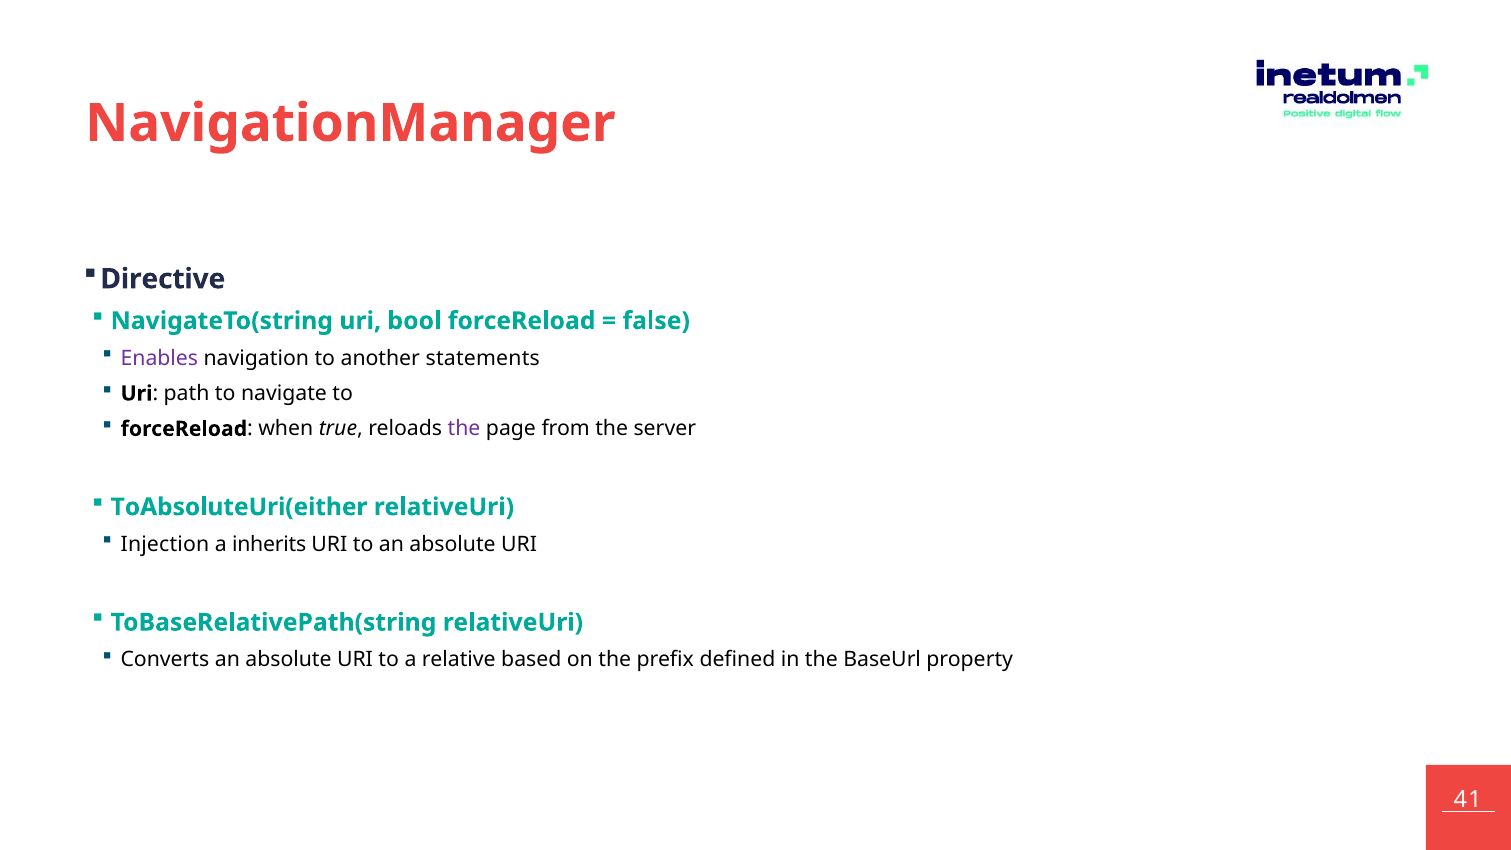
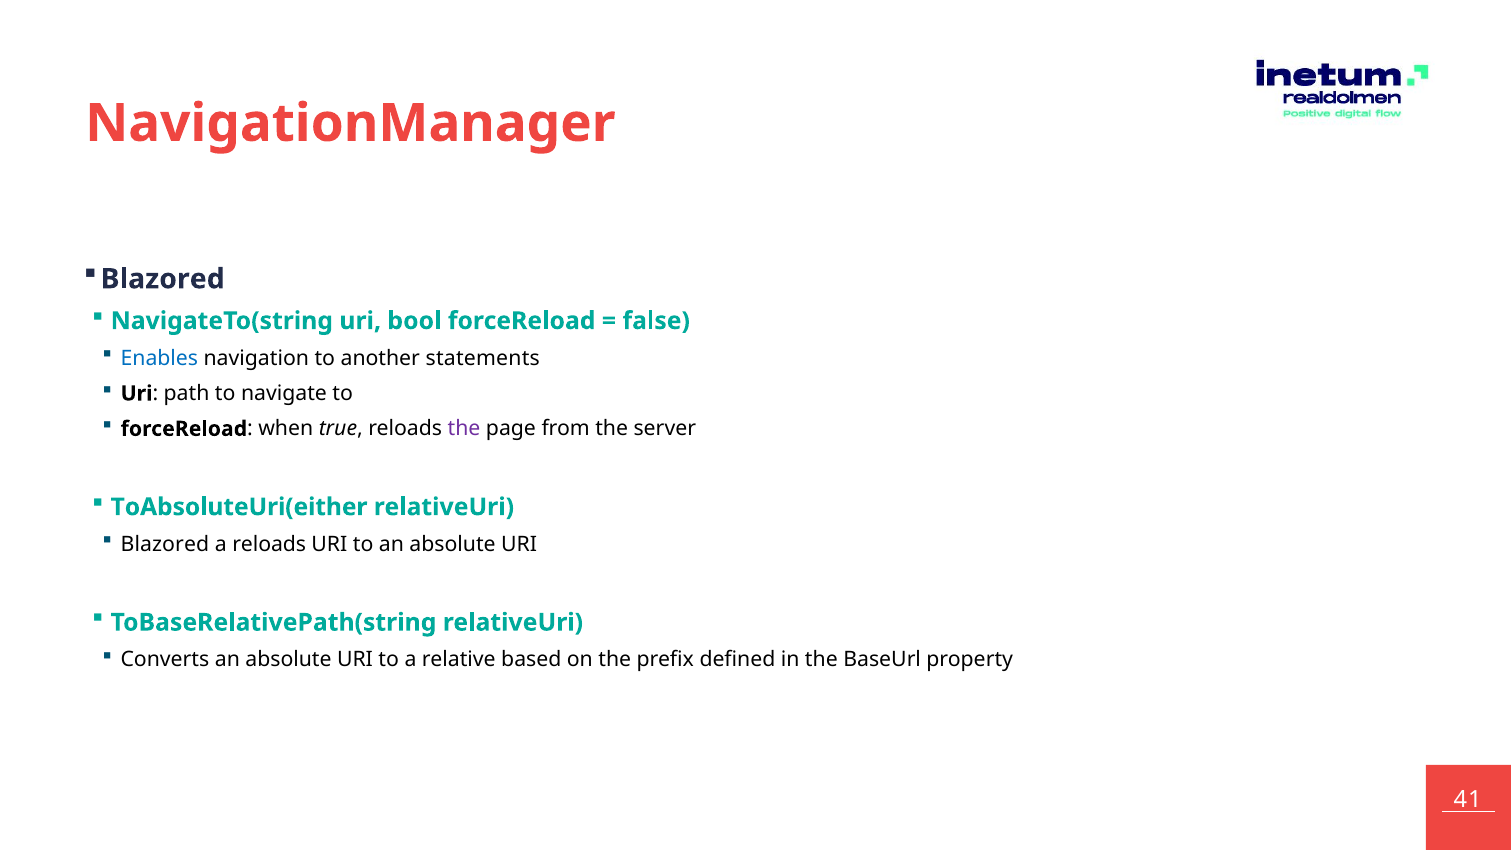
Directive at (163, 279): Directive -> Blazored
Enables colour: purple -> blue
Injection at (165, 544): Injection -> Blazored
a inherits: inherits -> reloads
